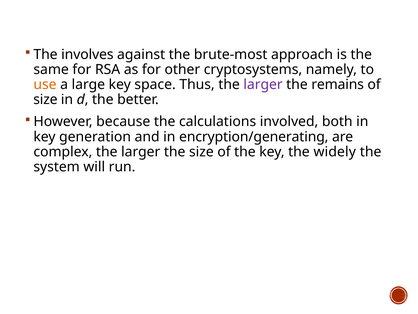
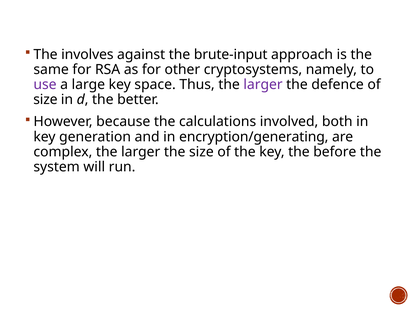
brute-most: brute-most -> brute-input
use colour: orange -> purple
remains: remains -> defence
widely: widely -> before
